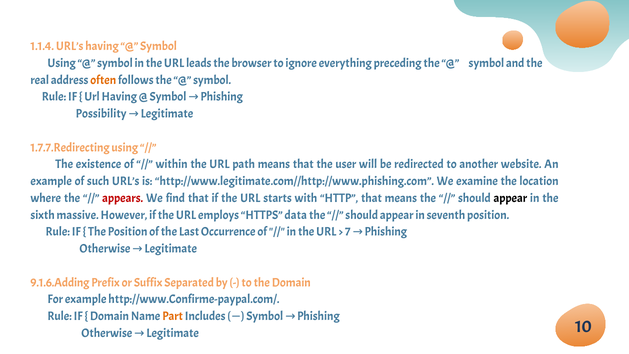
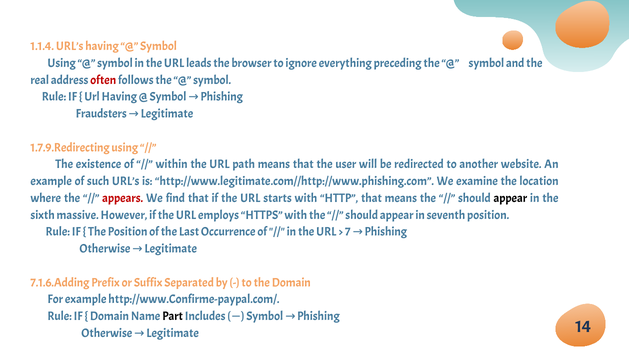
often colour: orange -> red
Possibility: Possibility -> Fraudsters
1.7.7.Redirecting: 1.7.7.Redirecting -> 1.7.9.Redirecting
HTTPS data: data -> with
9.1.6.Adding: 9.1.6.Adding -> 7.1.6.Adding
Part colour: orange -> black
10: 10 -> 14
